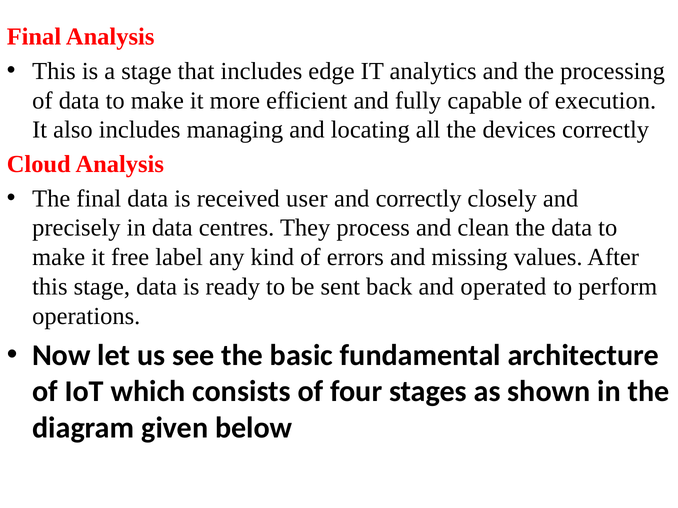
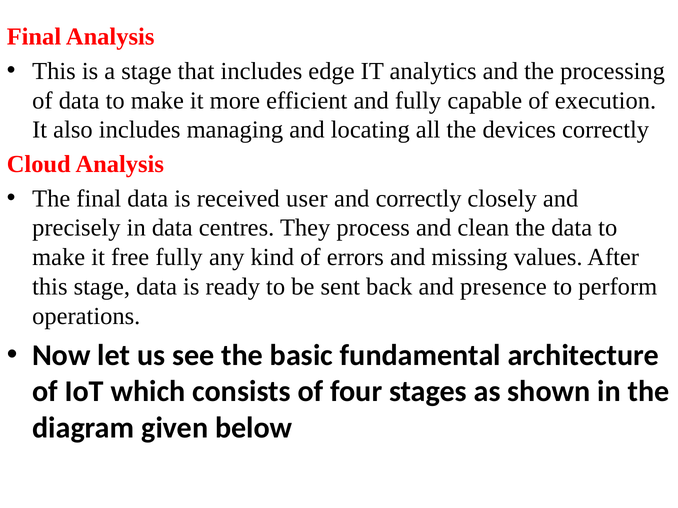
free label: label -> fully
operated: operated -> presence
